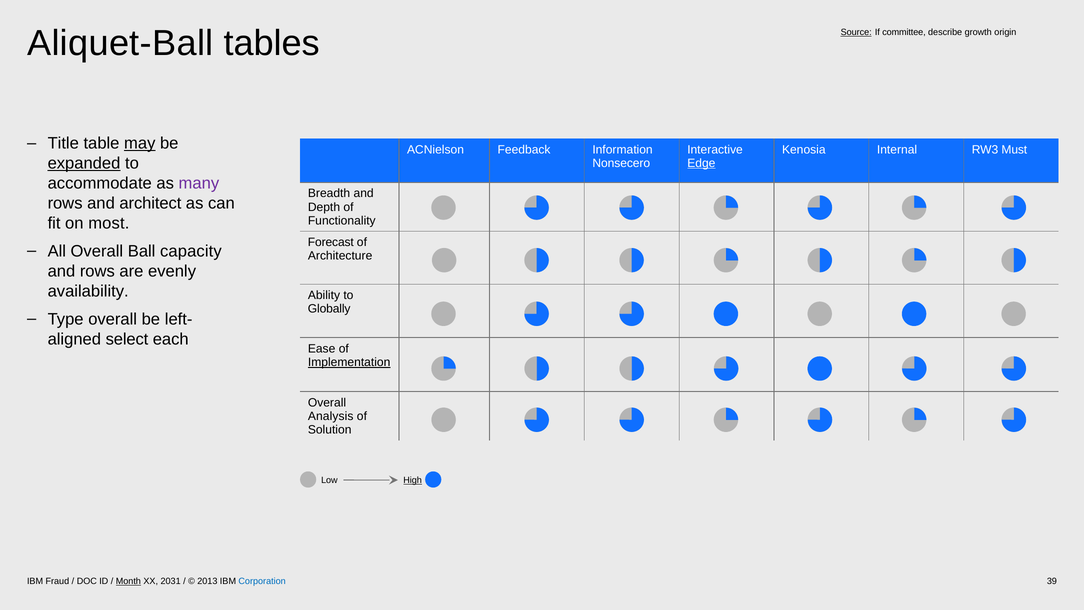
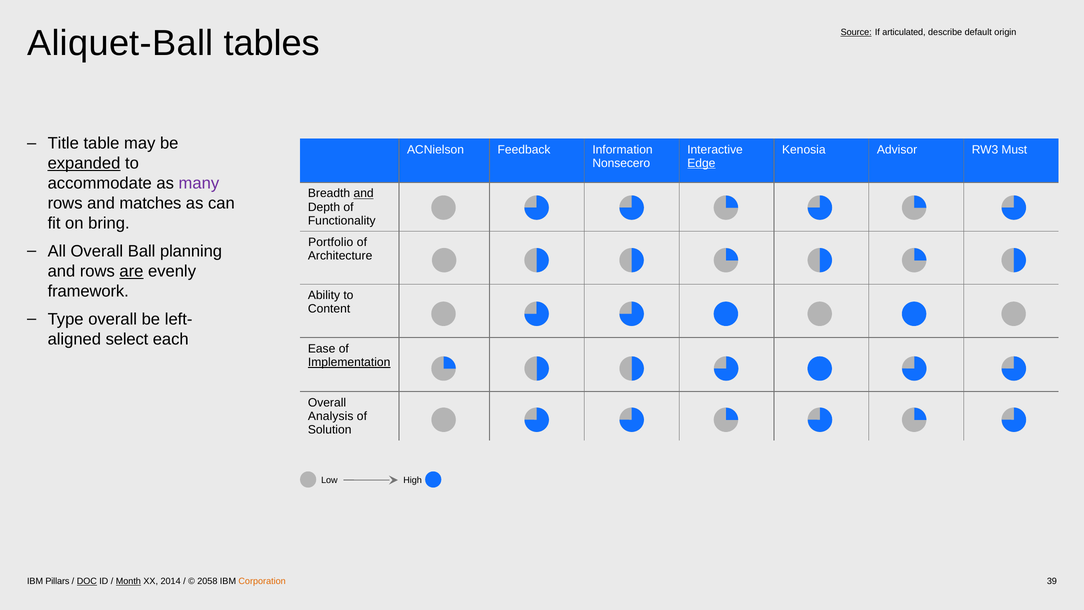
committee: committee -> articulated
growth: growth -> default
may underline: present -> none
Internal: Internal -> Advisor
and at (364, 193) underline: none -> present
architect: architect -> matches
most: most -> bring
Forecast: Forecast -> Portfolio
capacity: capacity -> planning
are underline: none -> present
availability: availability -> framework
Globally: Globally -> Content
High underline: present -> none
Fraud: Fraud -> Pillars
DOC underline: none -> present
2031: 2031 -> 2014
2013: 2013 -> 2058
Corporation colour: blue -> orange
